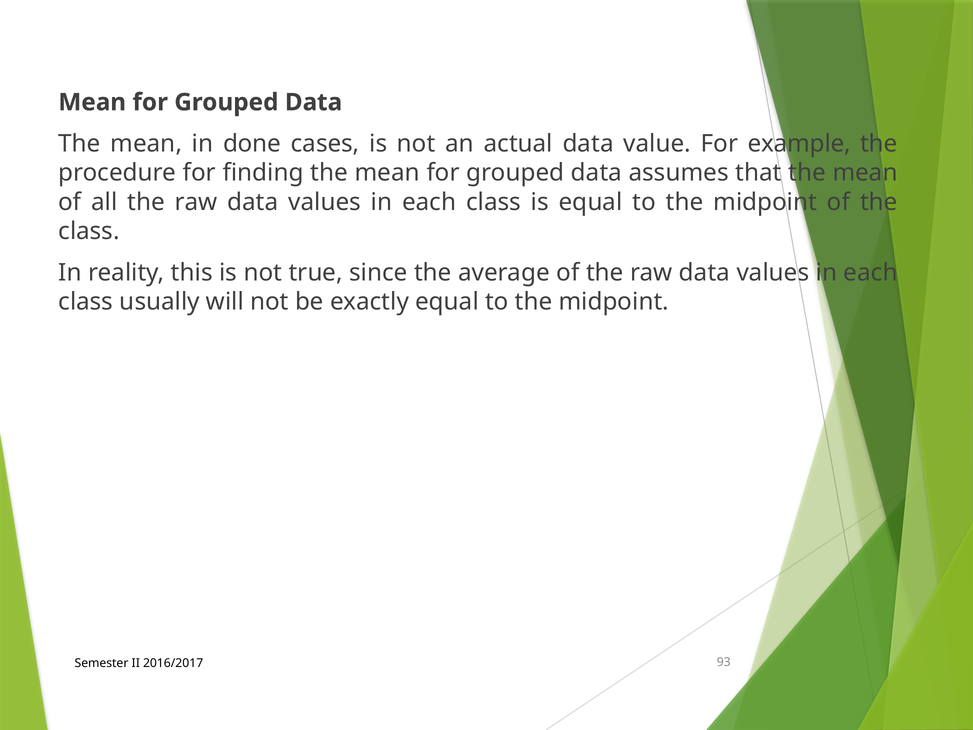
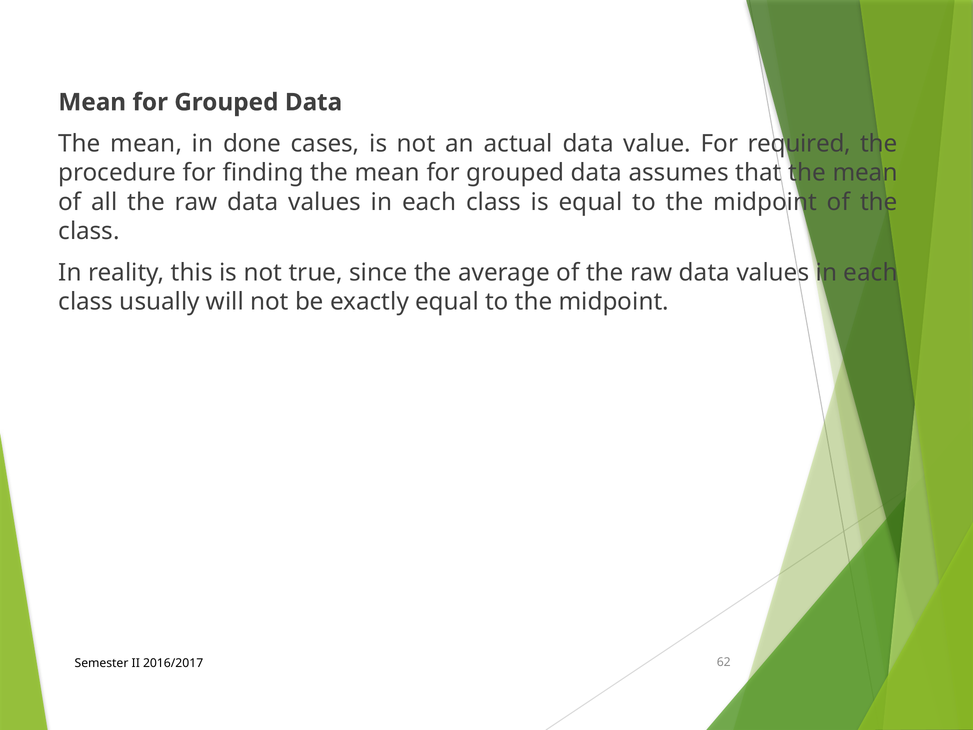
example: example -> required
93: 93 -> 62
